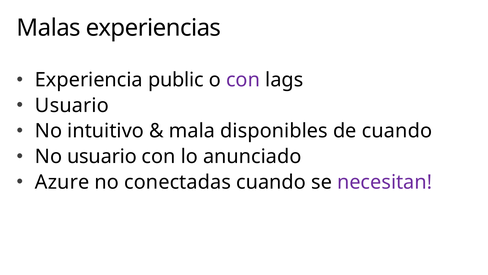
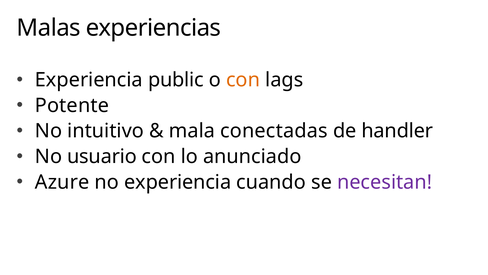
con at (243, 80) colour: purple -> orange
Usuario at (72, 105): Usuario -> Potente
disponibles: disponibles -> conectadas
de cuando: cuando -> handler
no conectadas: conectadas -> experiencia
